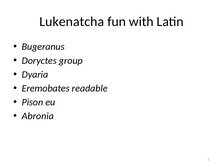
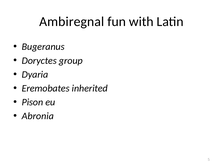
Lukenatcha: Lukenatcha -> Ambiregnal
readable: readable -> inherited
